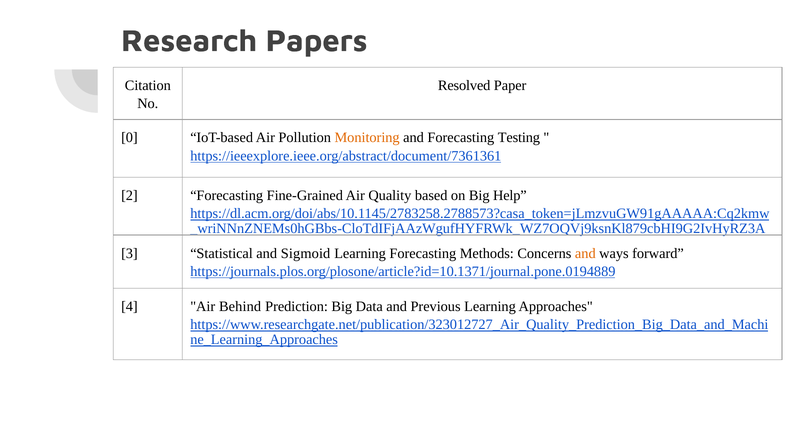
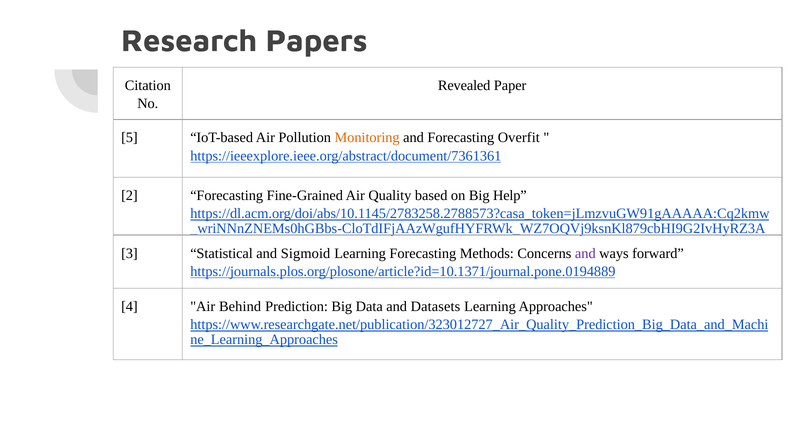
Resolved: Resolved -> Revealed
0: 0 -> 5
Testing: Testing -> Overfit
and at (585, 253) colour: orange -> purple
Previous: Previous -> Datasets
